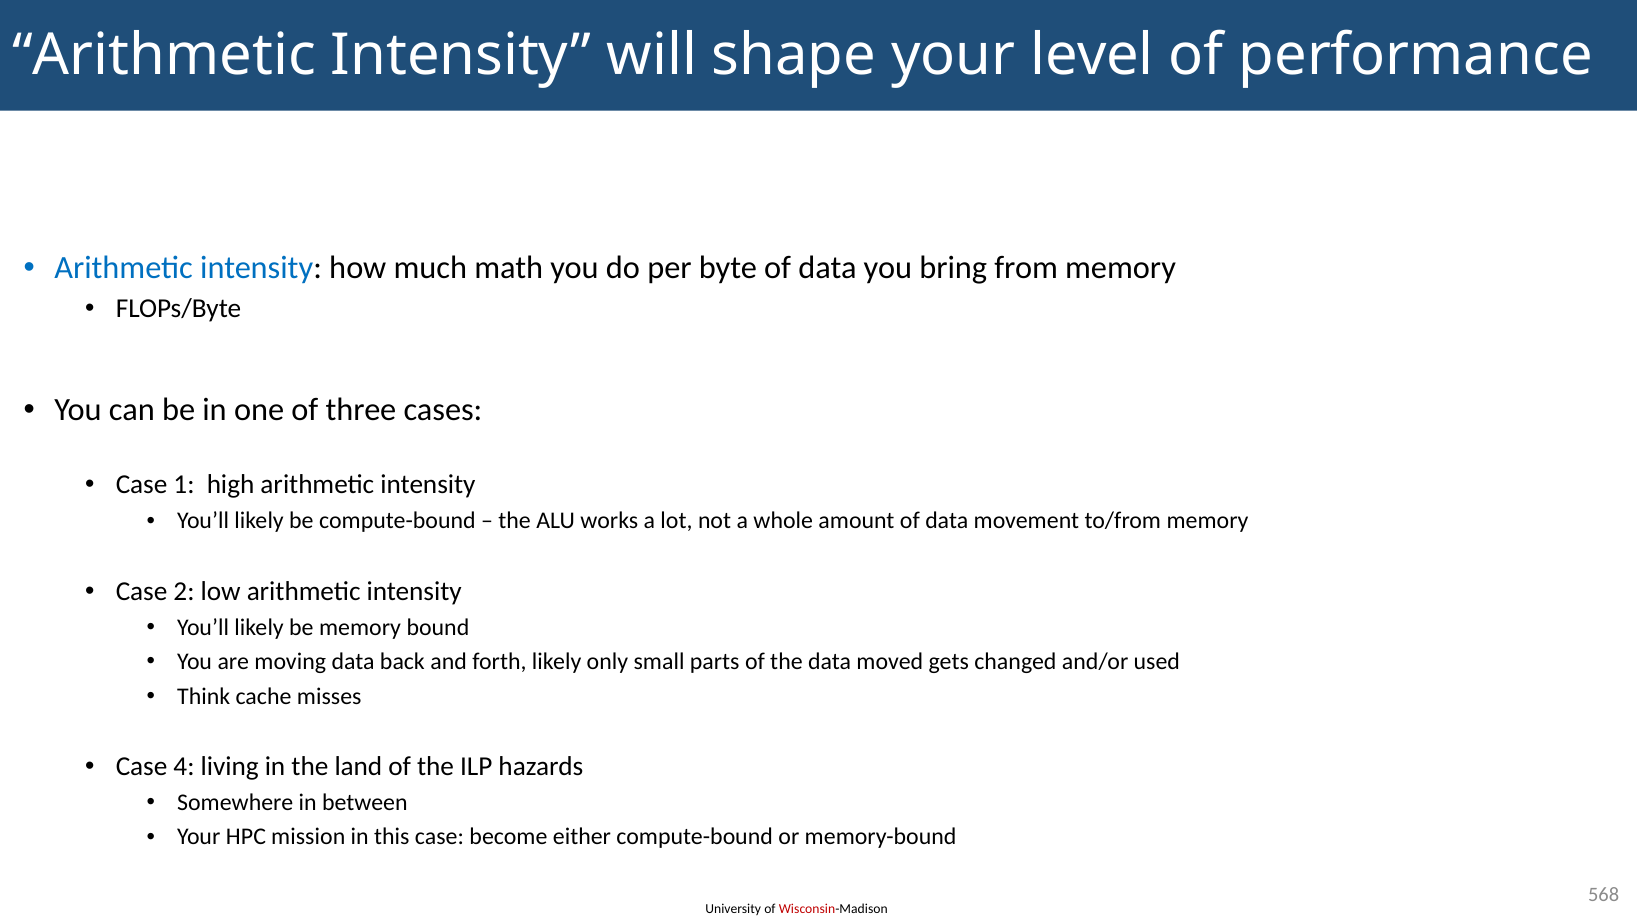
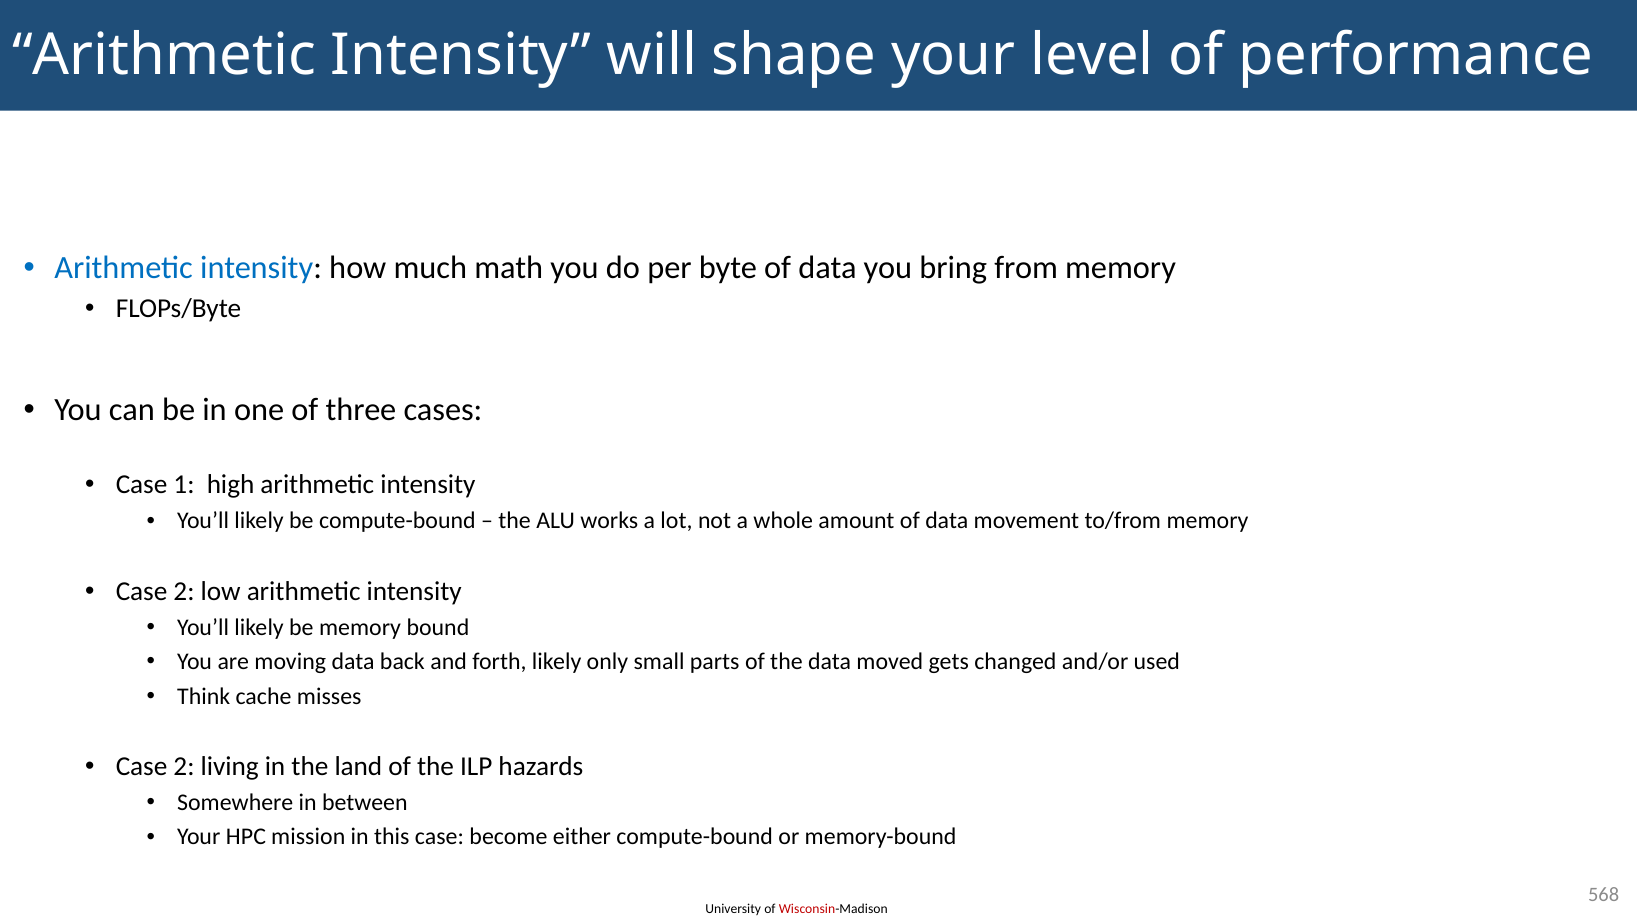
4 at (184, 766): 4 -> 2
